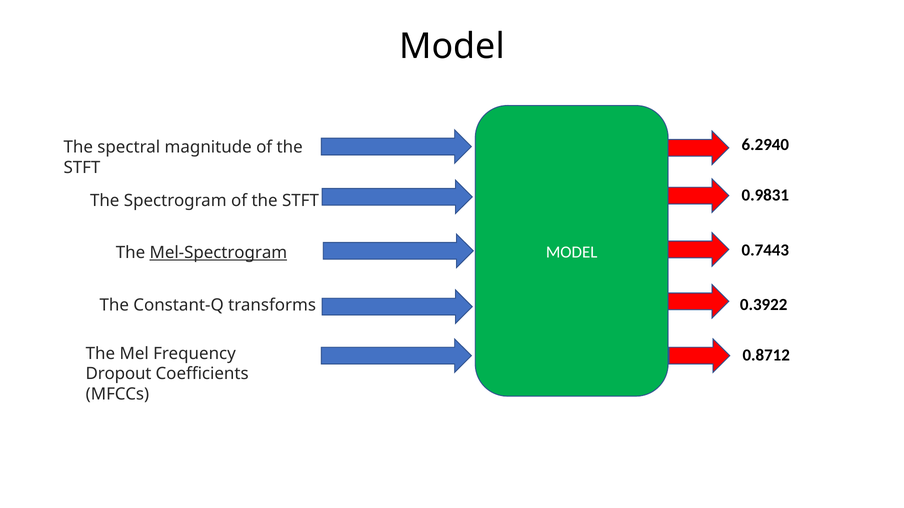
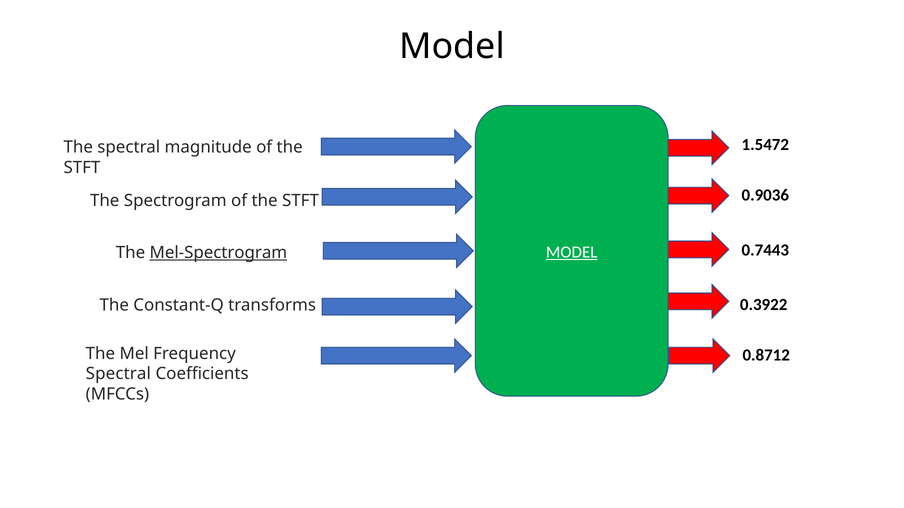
6.2940: 6.2940 -> 1.5472
0.9831: 0.9831 -> 0.9036
MODEL at (572, 252) underline: none -> present
Dropout at (119, 374): Dropout -> Spectral
